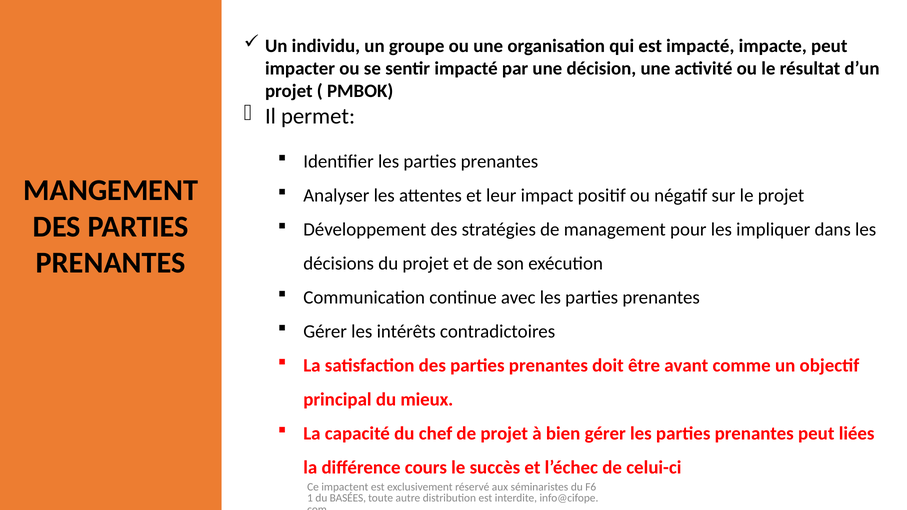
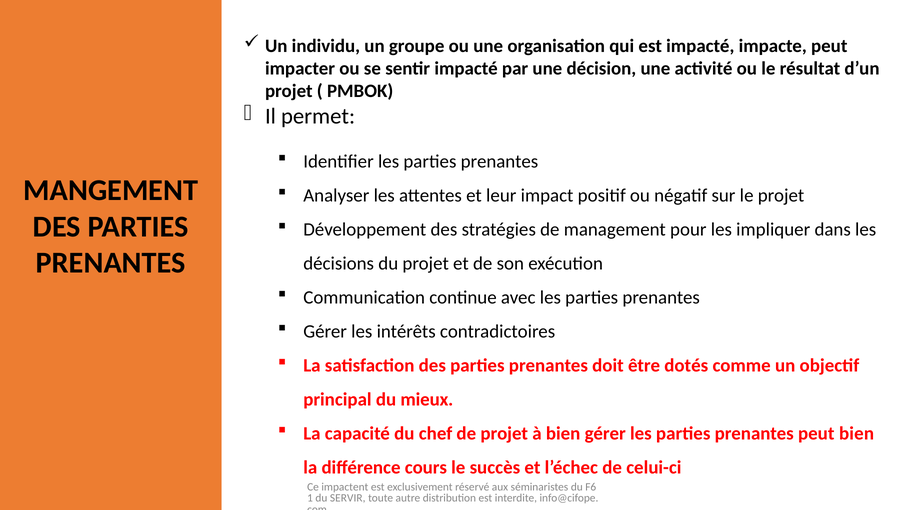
avant: avant -> dotés
peut liées: liées -> bien
BASÉES: BASÉES -> SERVIR
